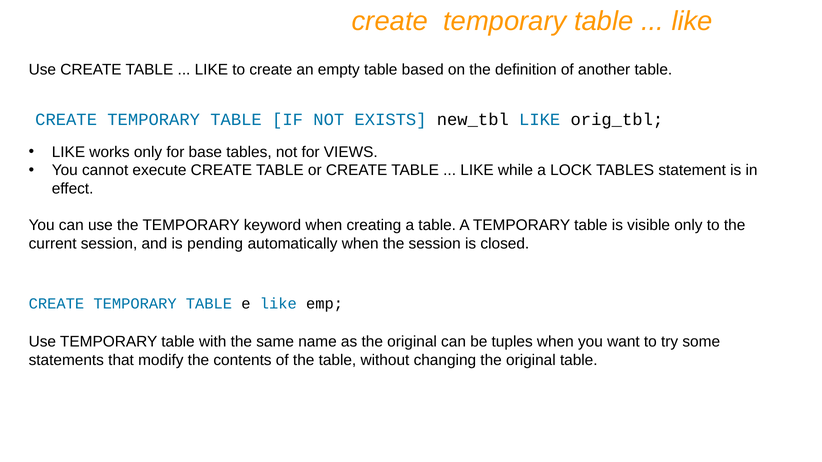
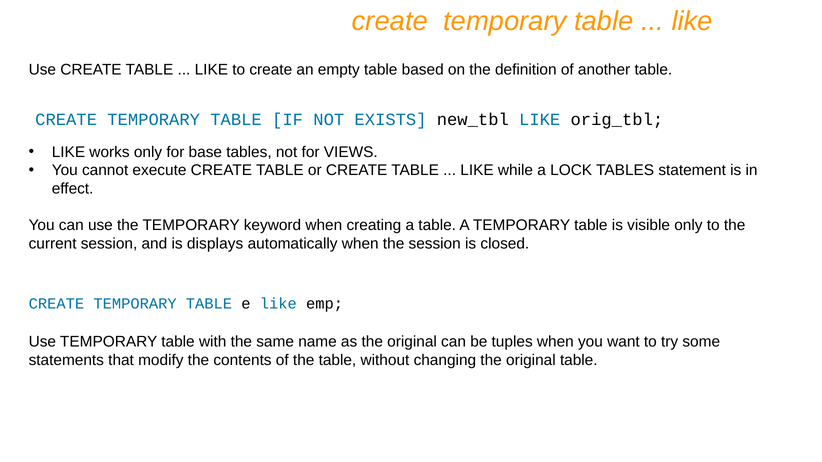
pending: pending -> displays
